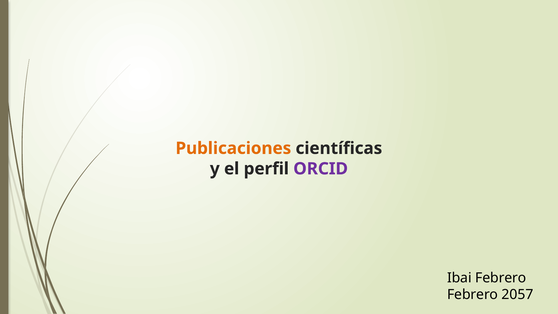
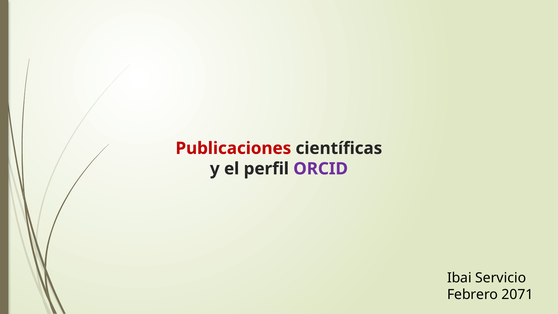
Publicaciones colour: orange -> red
Ibai Febrero: Febrero -> Servicio
2057: 2057 -> 2071
